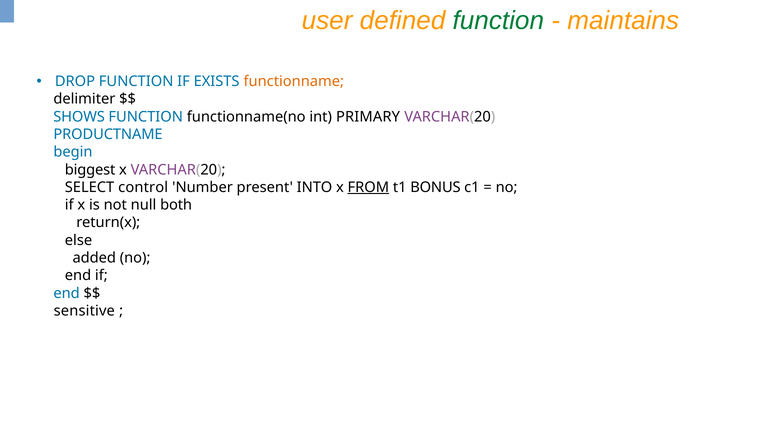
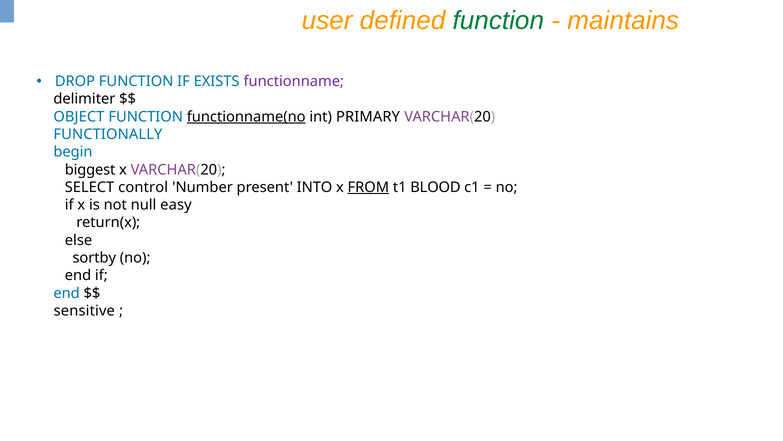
functionname colour: orange -> purple
SHOWS: SHOWS -> OBJECT
functionname(no underline: none -> present
PRODUCTNAME: PRODUCTNAME -> FUNCTIONALLY
BONUS: BONUS -> BLOOD
both: both -> easy
added: added -> sortby
